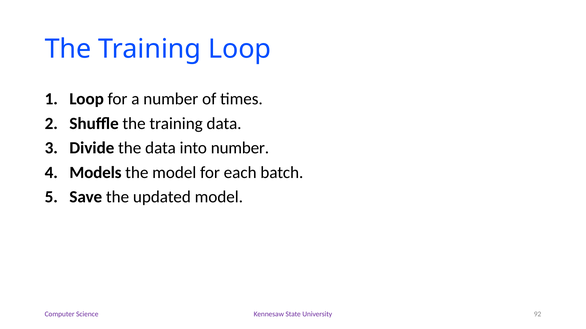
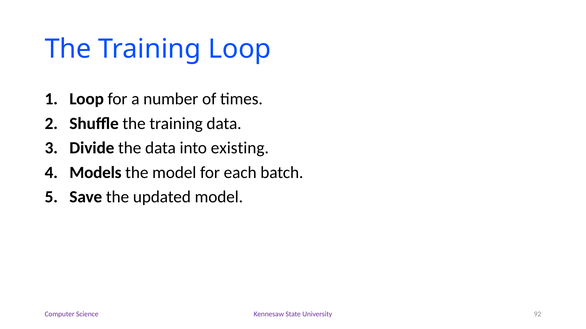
into number: number -> existing
